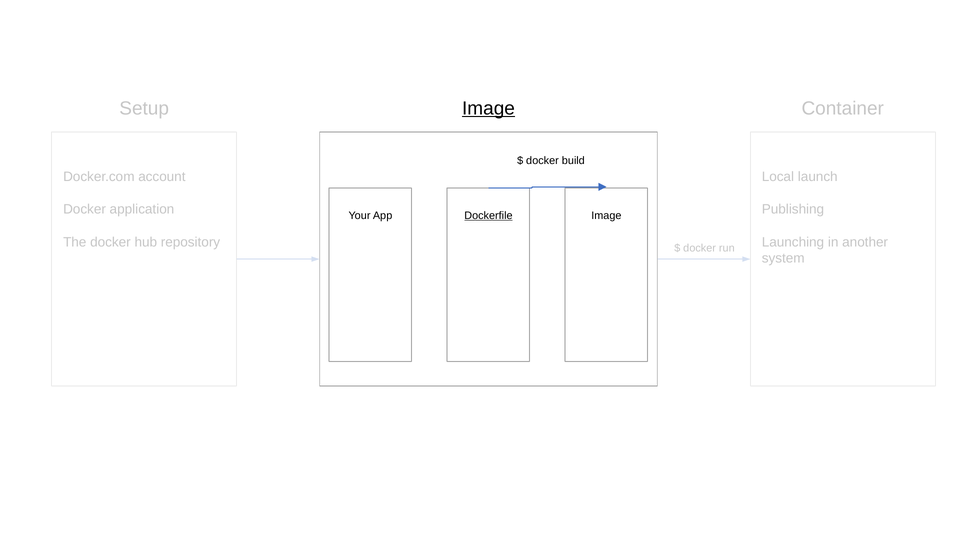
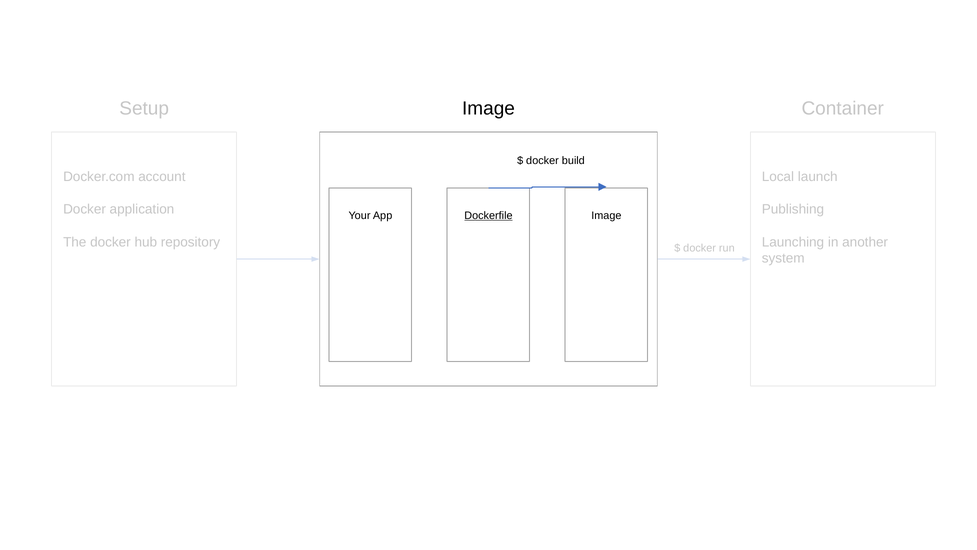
Image at (488, 108) underline: present -> none
